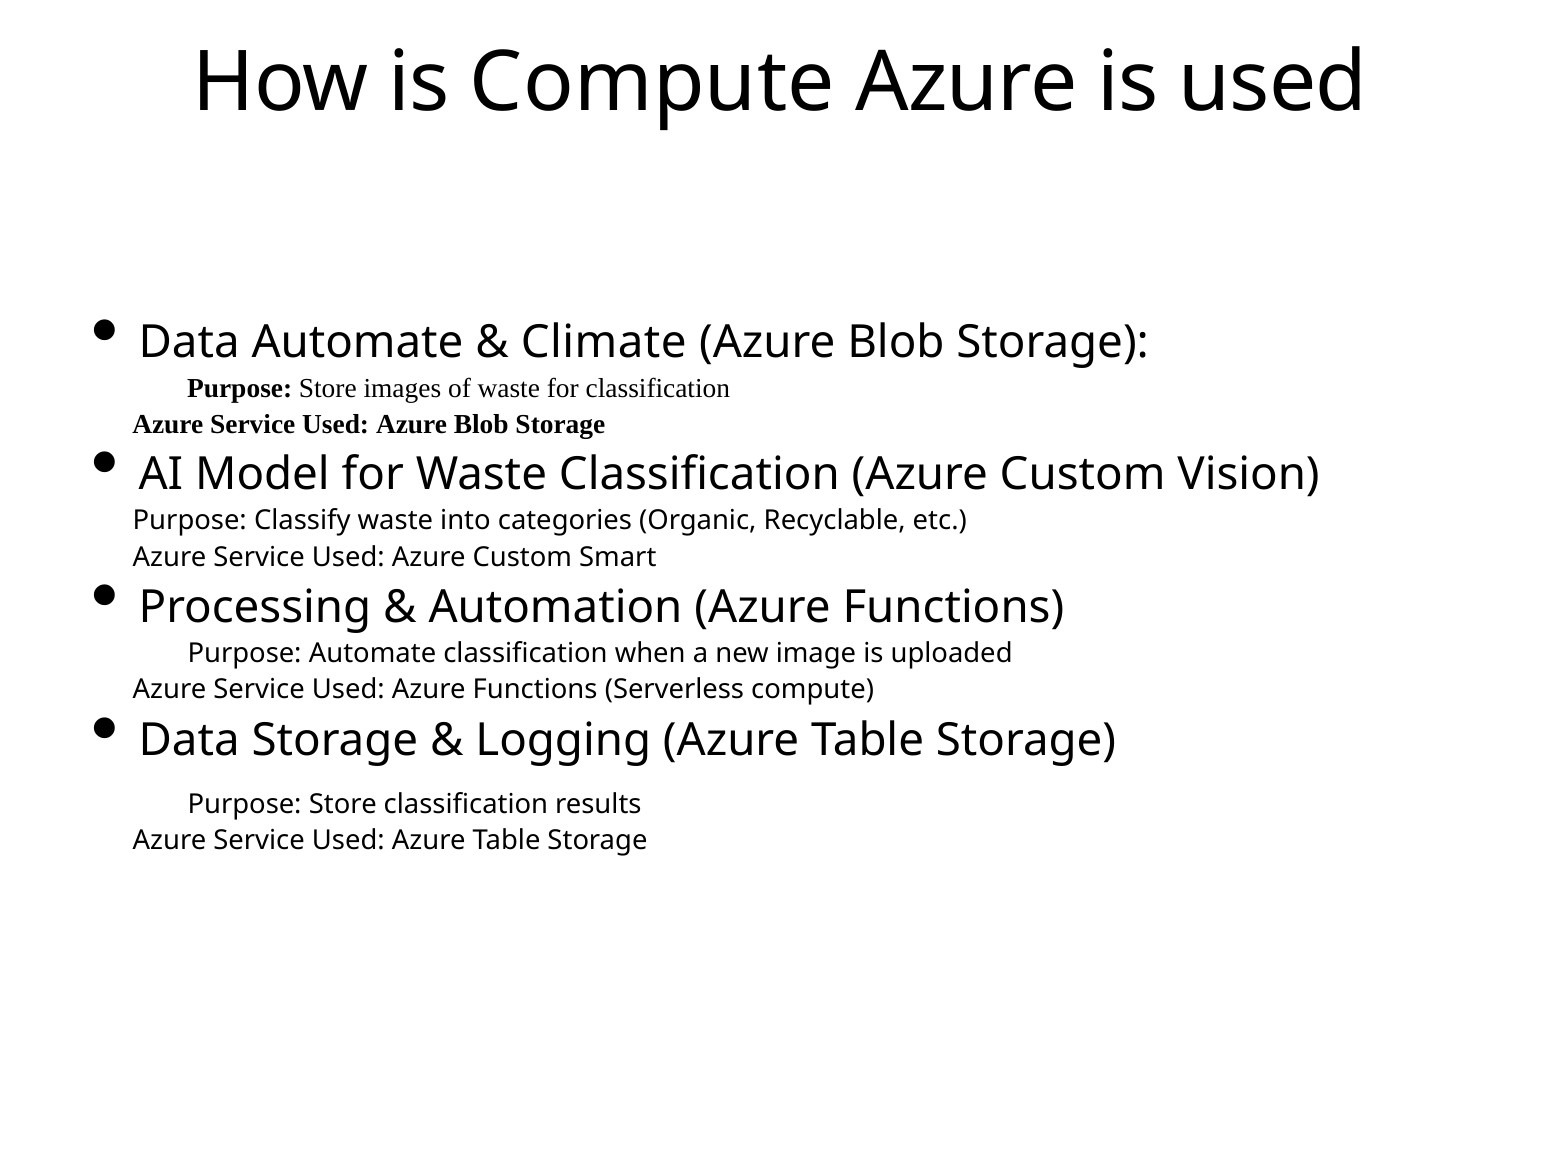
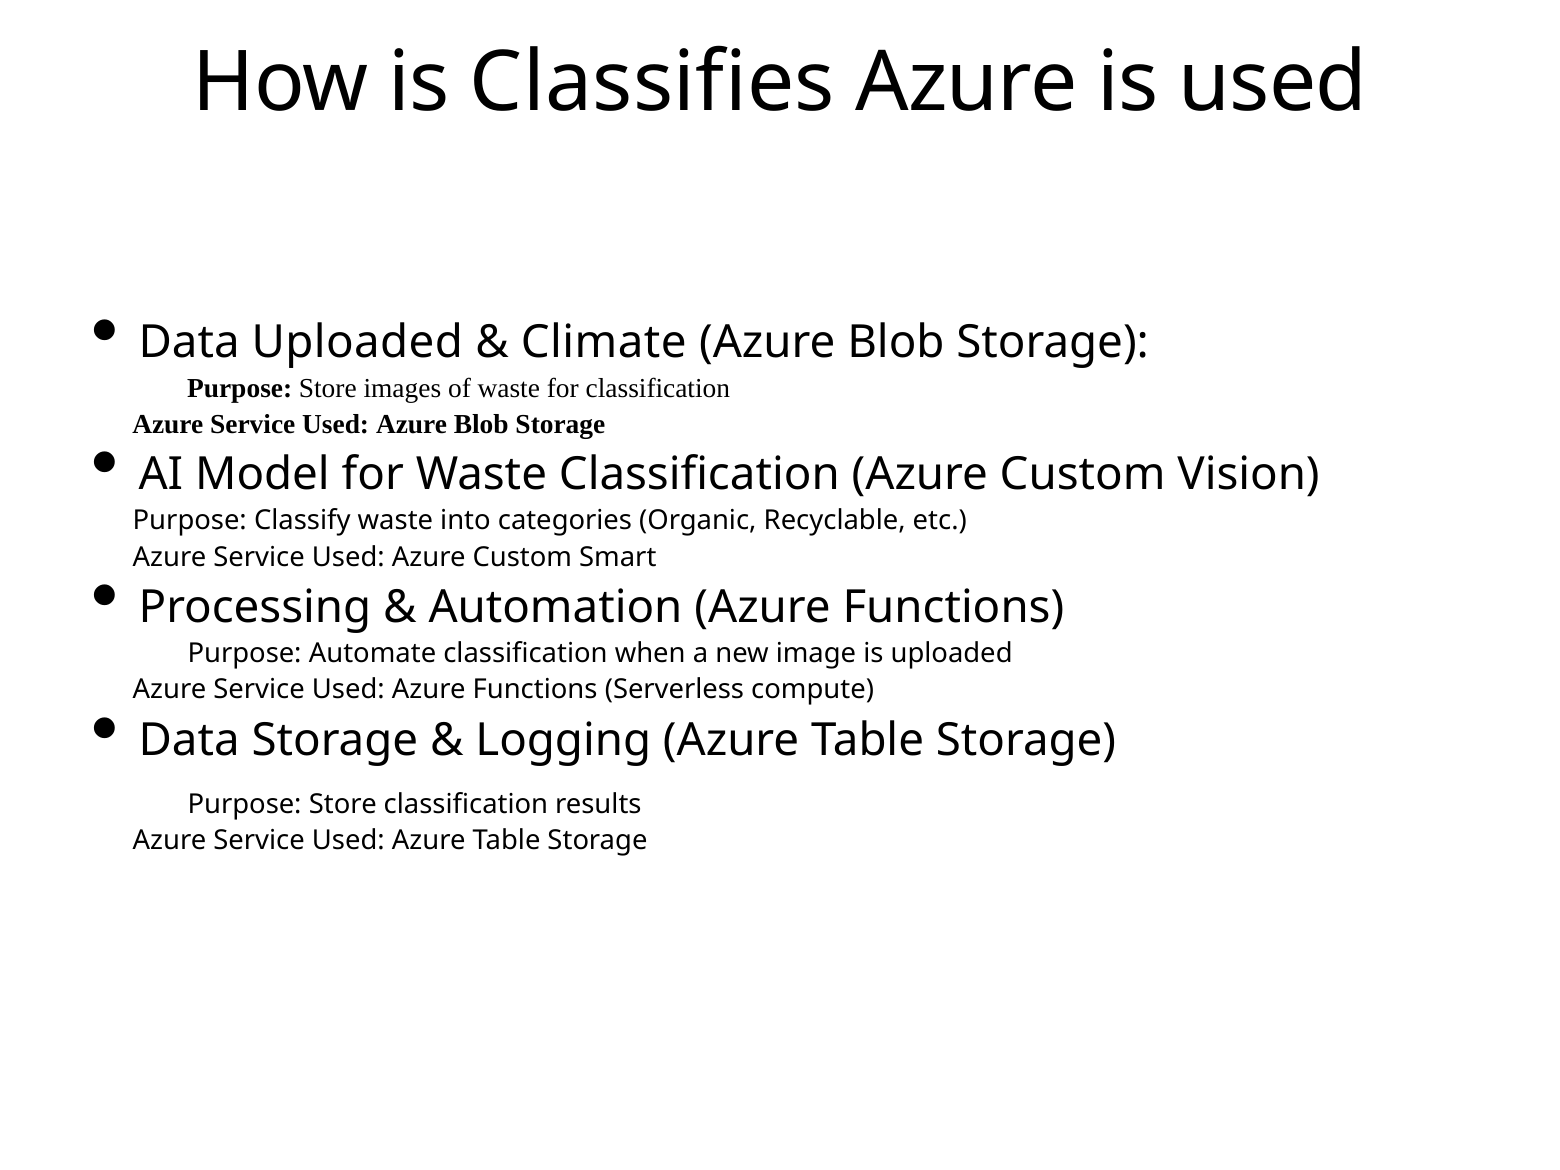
is Compute: Compute -> Classifies
Data Automate: Automate -> Uploaded
